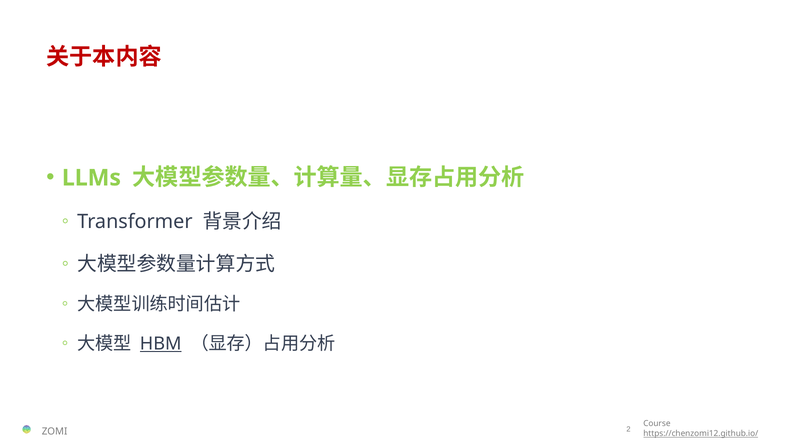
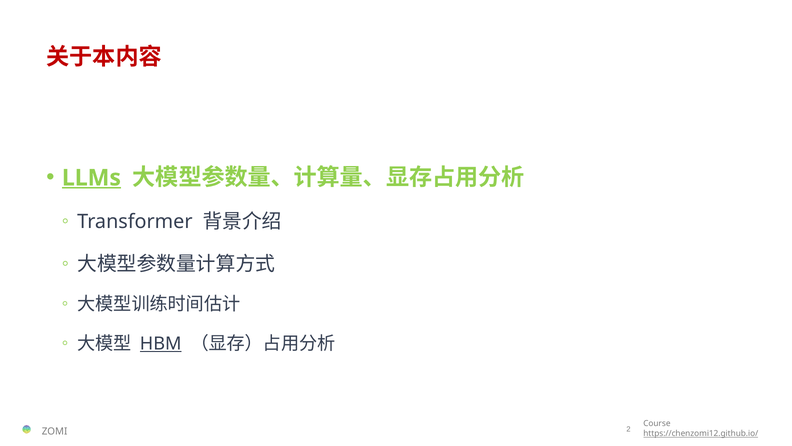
LLMs underline: none -> present
